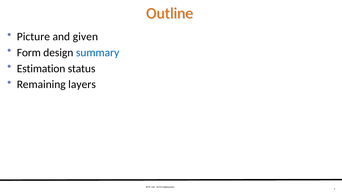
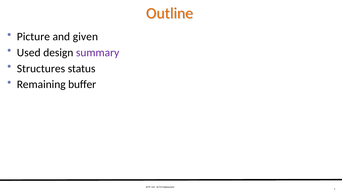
Form: Form -> Used
summary colour: blue -> purple
Estimation: Estimation -> Structures
layers: layers -> buffer
